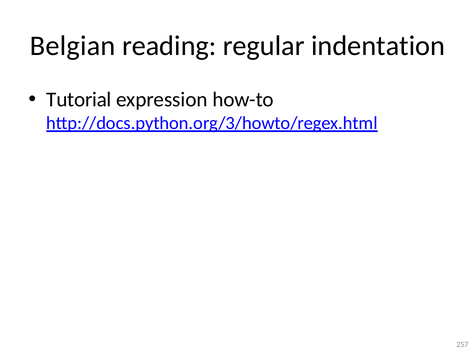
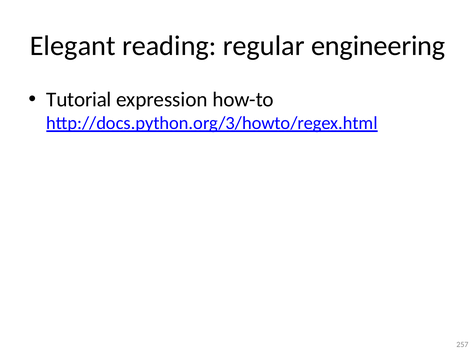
Belgian: Belgian -> Elegant
indentation: indentation -> engineering
